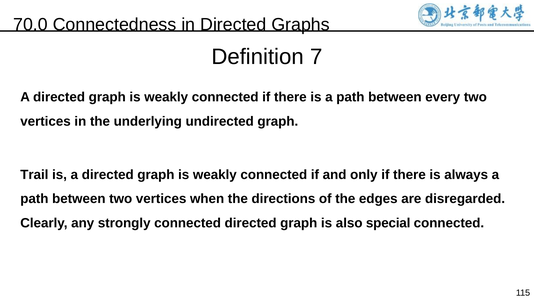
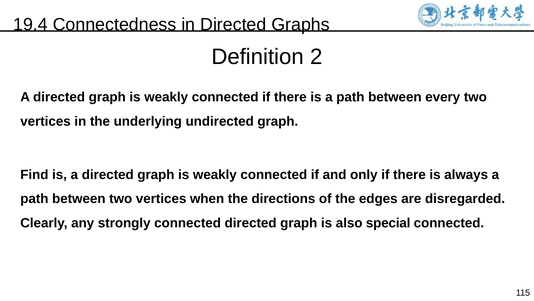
70.0: 70.0 -> 19.4
7: 7 -> 2
Trail: Trail -> Find
